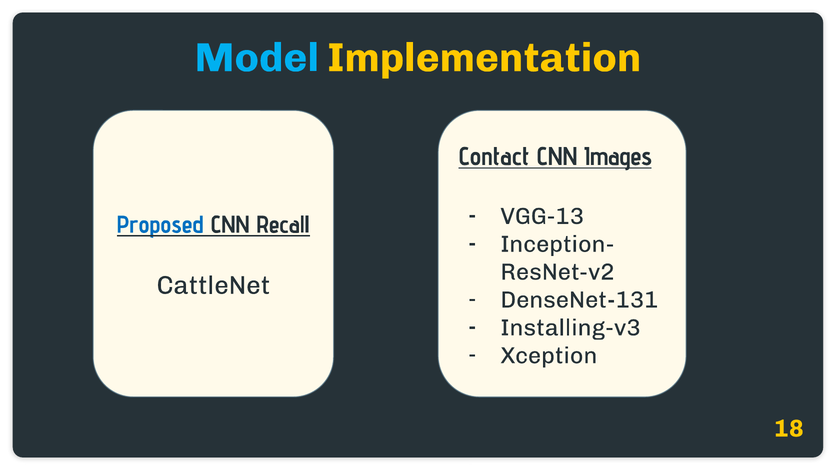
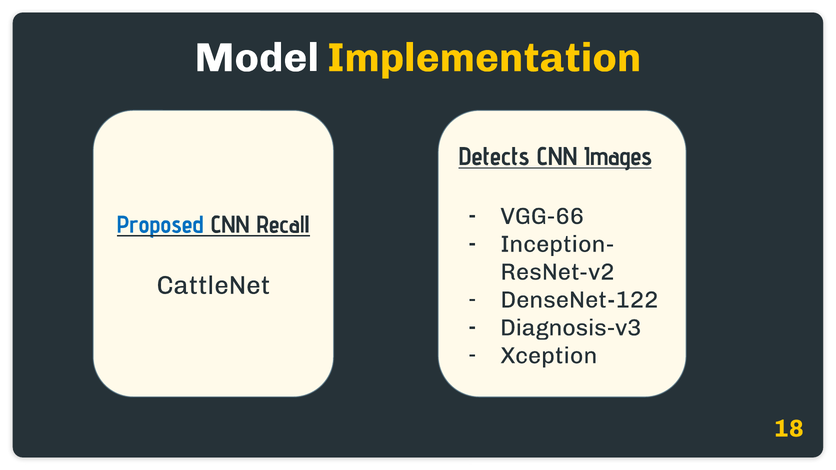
Model colour: light blue -> white
Contact: Contact -> Detects
VGG-13: VGG-13 -> VGG-66
DenseNet-131: DenseNet-131 -> DenseNet-122
Installing-v3: Installing-v3 -> Diagnosis-v3
